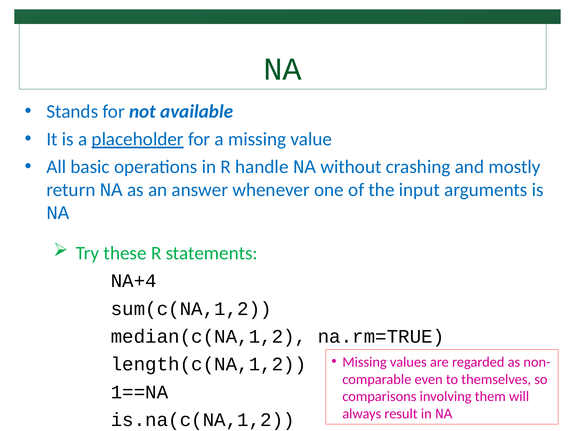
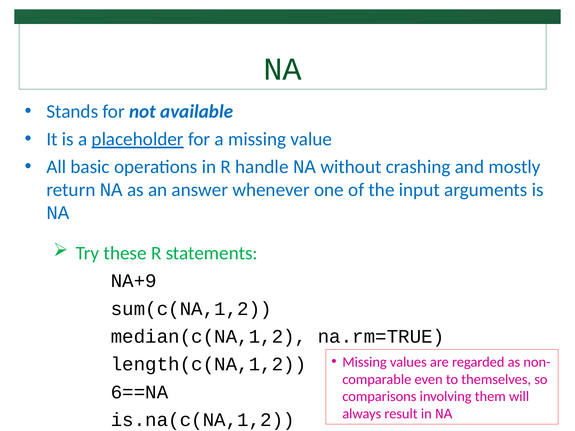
NA+4: NA+4 -> NA+9
1==NA: 1==NA -> 6==NA
